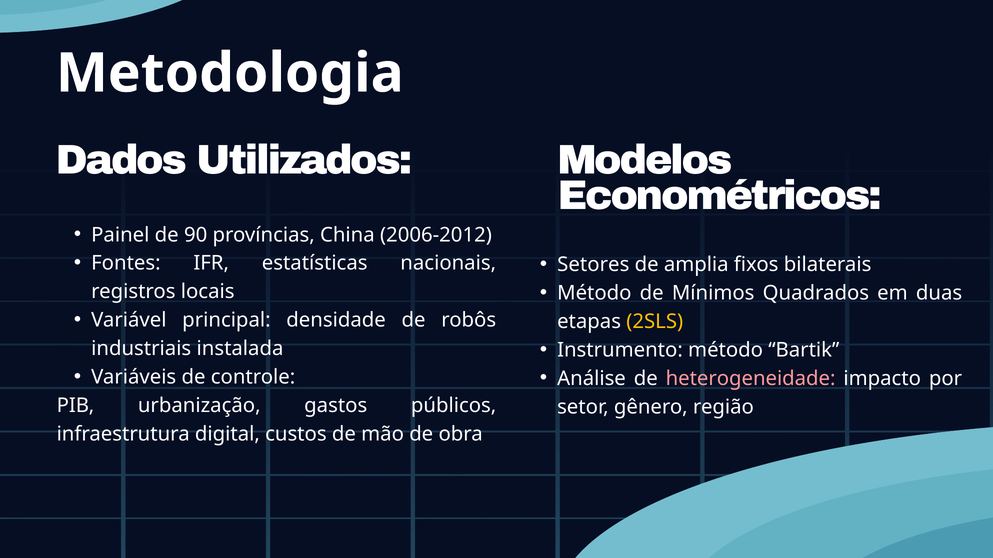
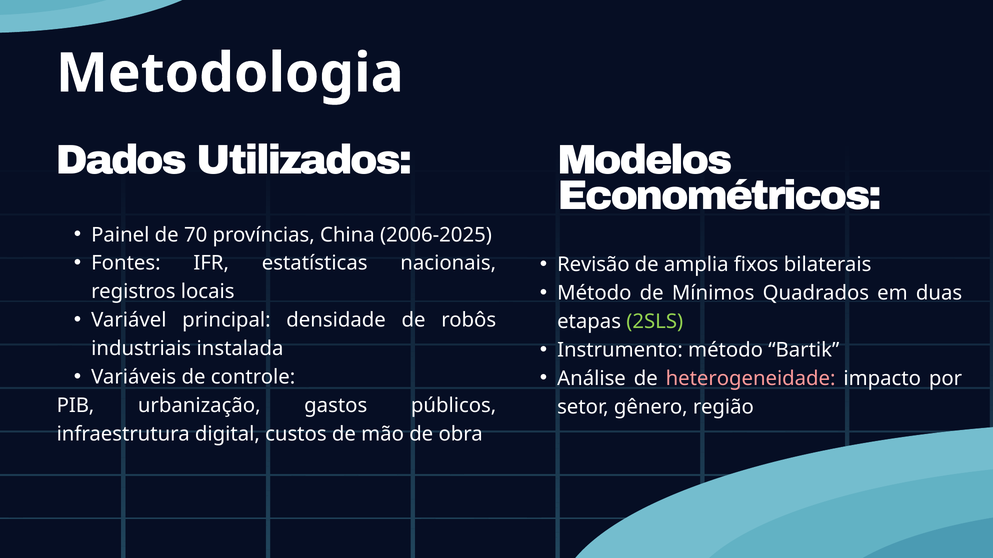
90: 90 -> 70
2006-2012: 2006-2012 -> 2006-2025
Setores: Setores -> Revisão
2SLS colour: yellow -> light green
